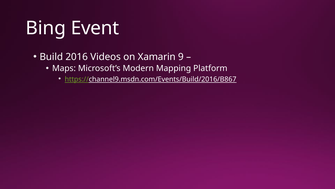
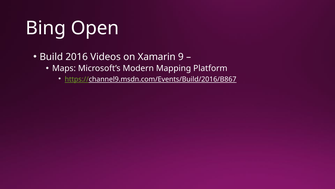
Event: Event -> Open
